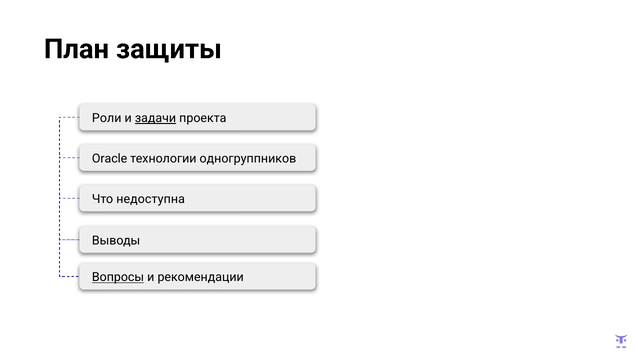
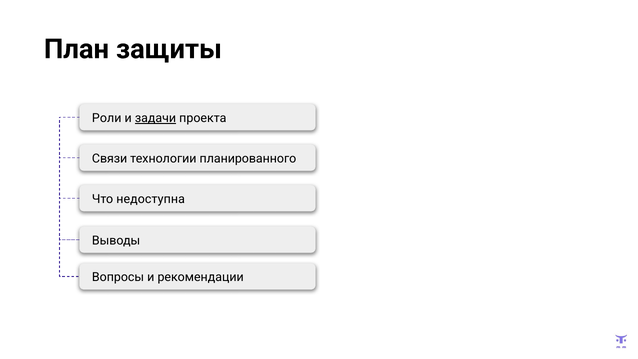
Oracle: Oracle -> Связи
одногруппников: одногруппников -> планированного
Вопросы underline: present -> none
